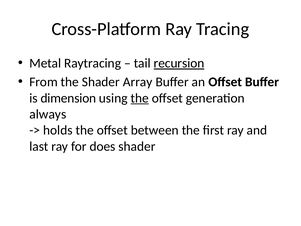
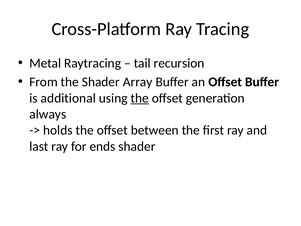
recursion underline: present -> none
dimension: dimension -> additional
does: does -> ends
